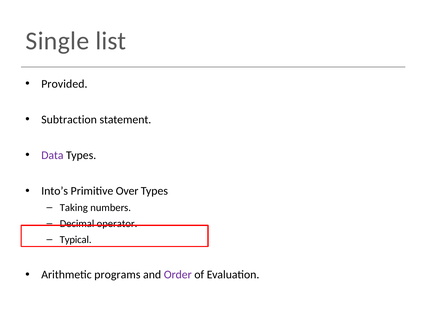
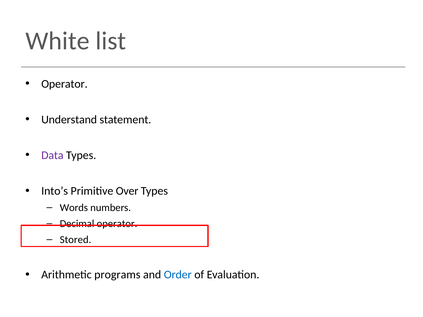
Single: Single -> White
Provided at (64, 84): Provided -> Operator
Subtraction: Subtraction -> Understand
Taking: Taking -> Words
Typical: Typical -> Stored
Order colour: purple -> blue
